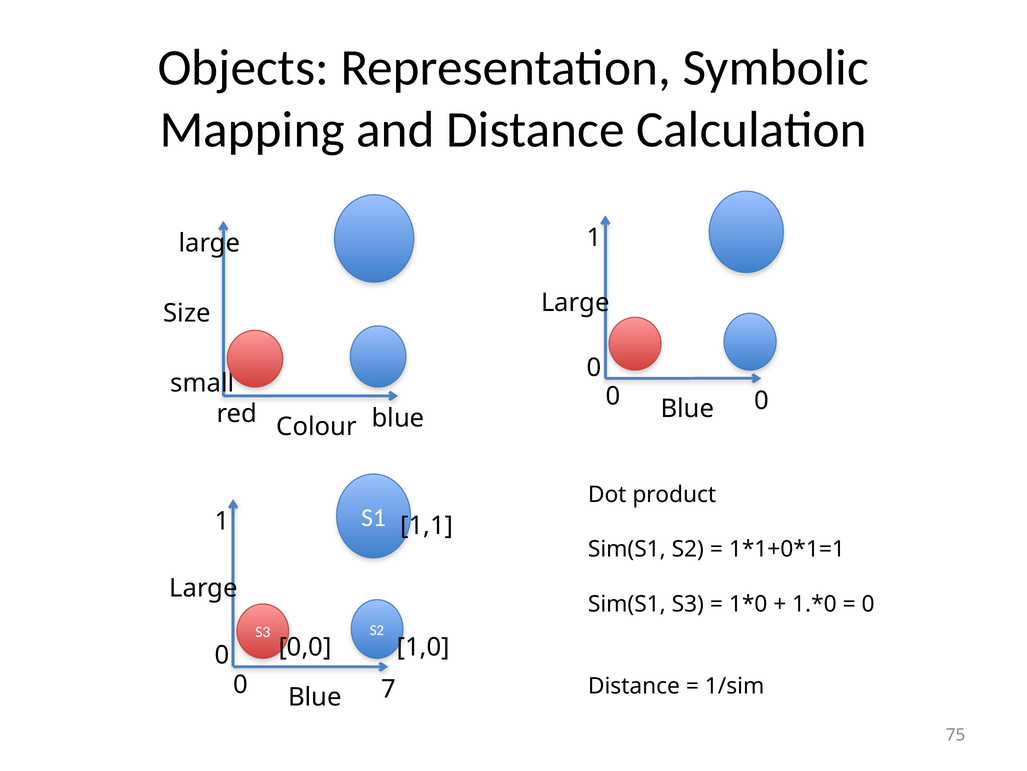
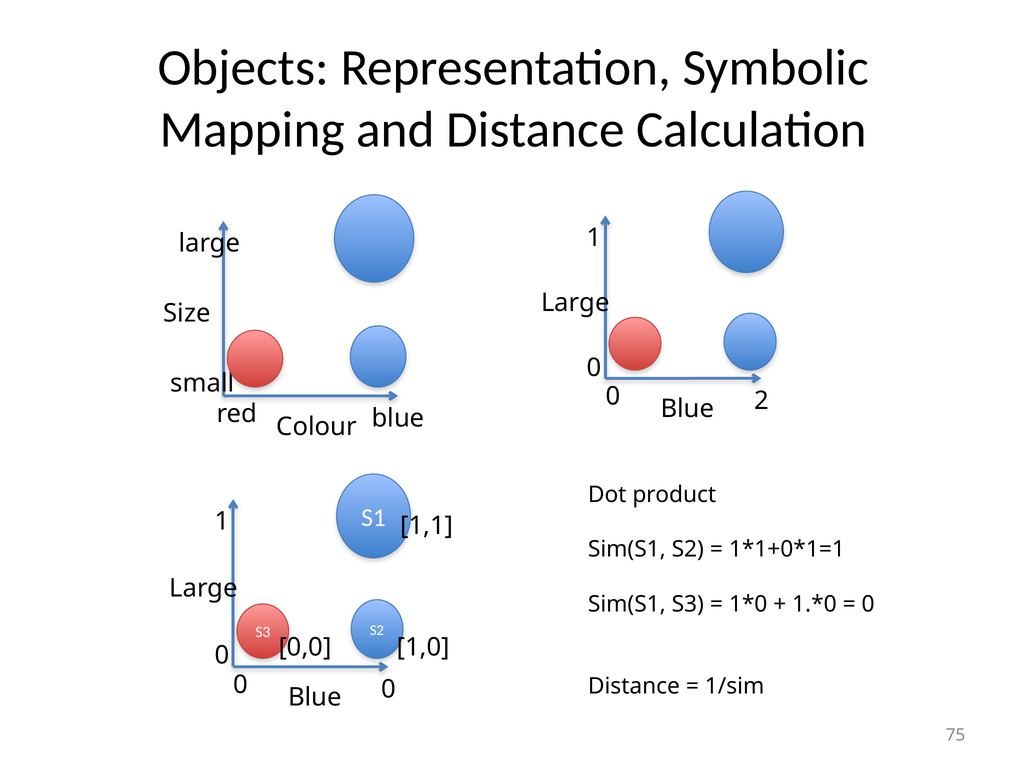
0 at (761, 400): 0 -> 2
7 at (388, 688): 7 -> 0
